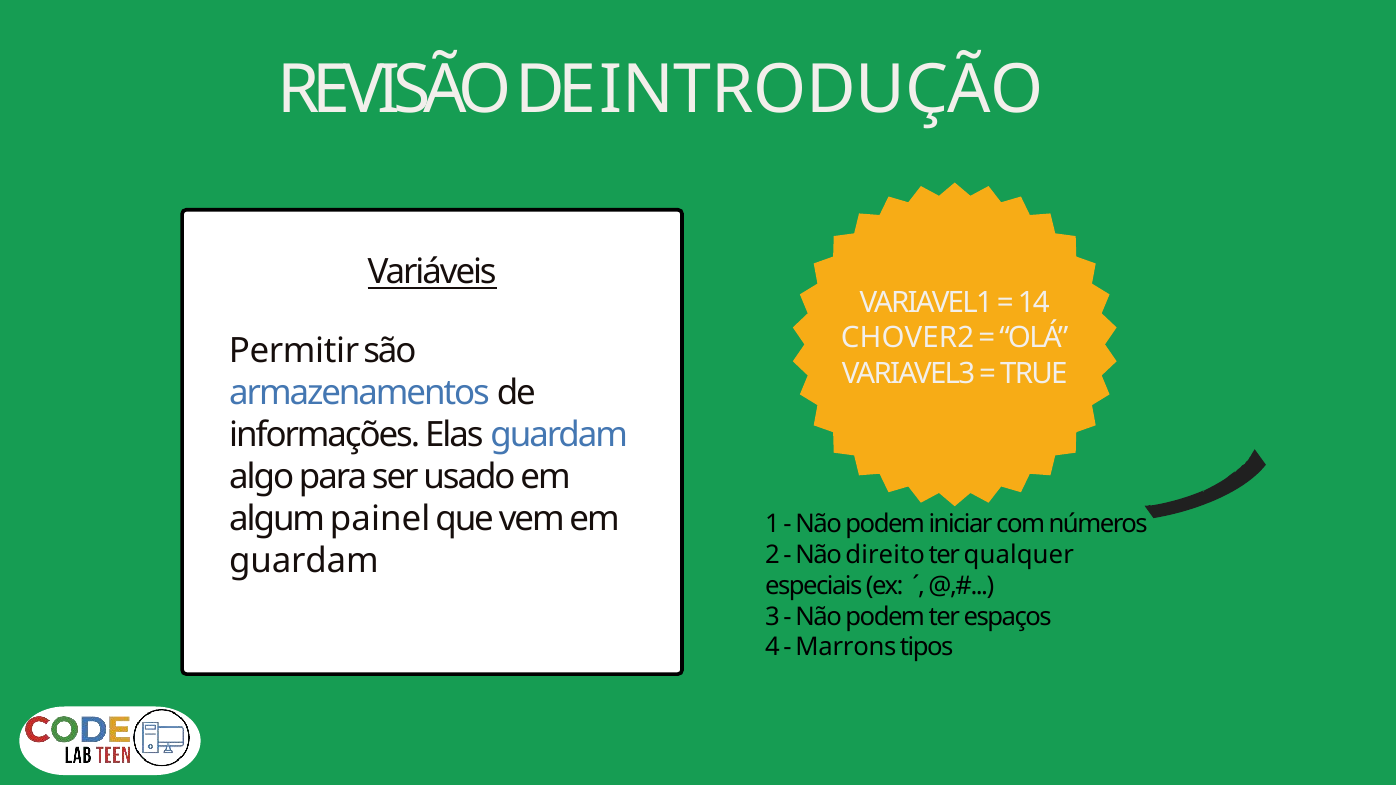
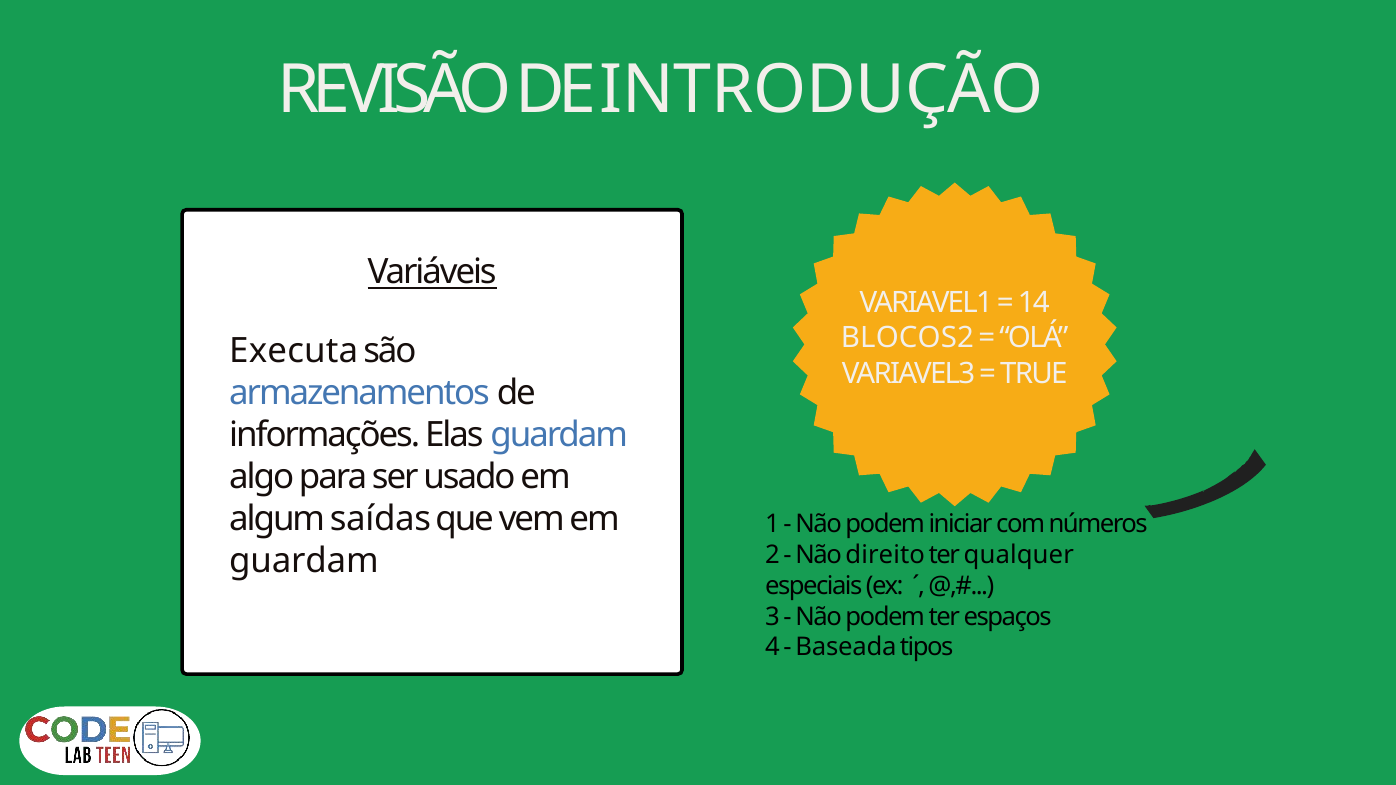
CHOVER2: CHOVER2 -> BLOCOS2
Permitir: Permitir -> Executa
painel: painel -> saídas
Marrons: Marrons -> Baseada
